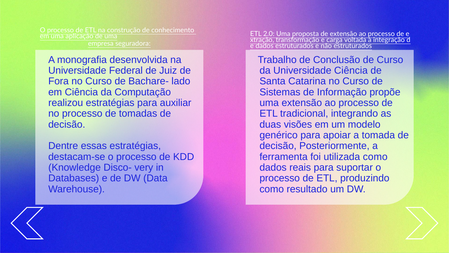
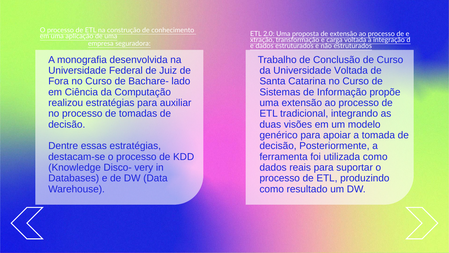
Universidade Ciência: Ciência -> Voltada
